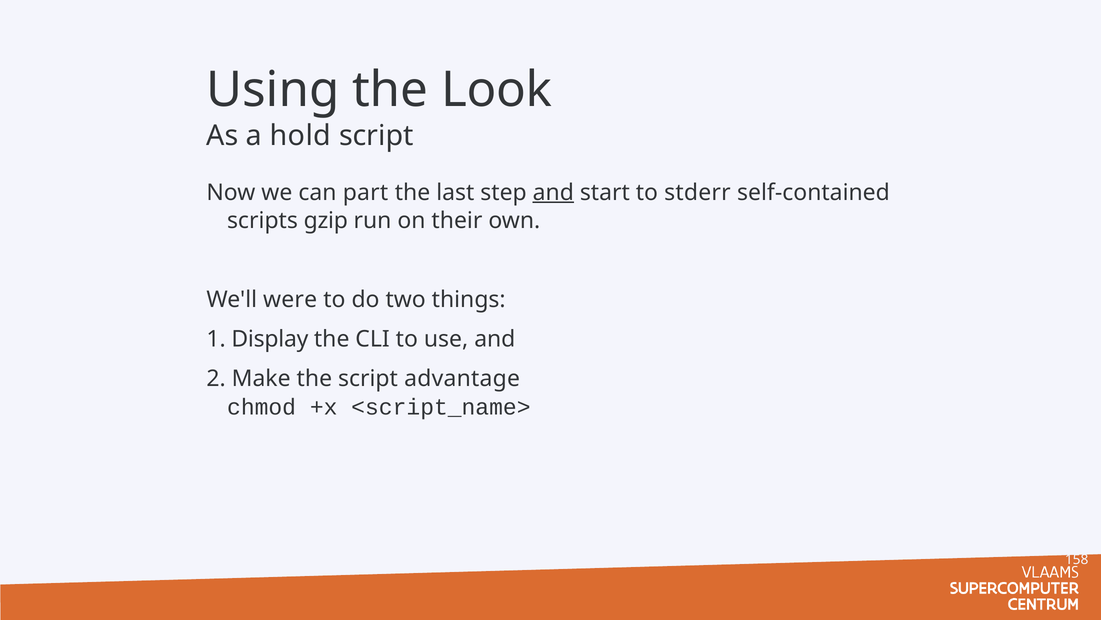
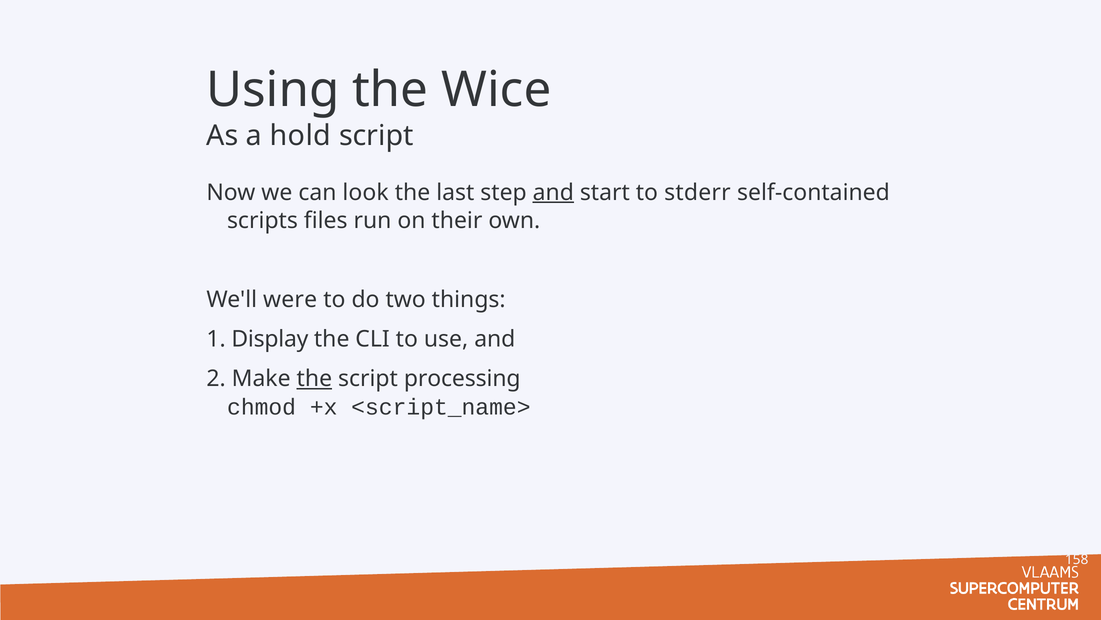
Look: Look -> Wice
part: part -> look
gzip: gzip -> files
the at (314, 378) underline: none -> present
advantage: advantage -> processing
